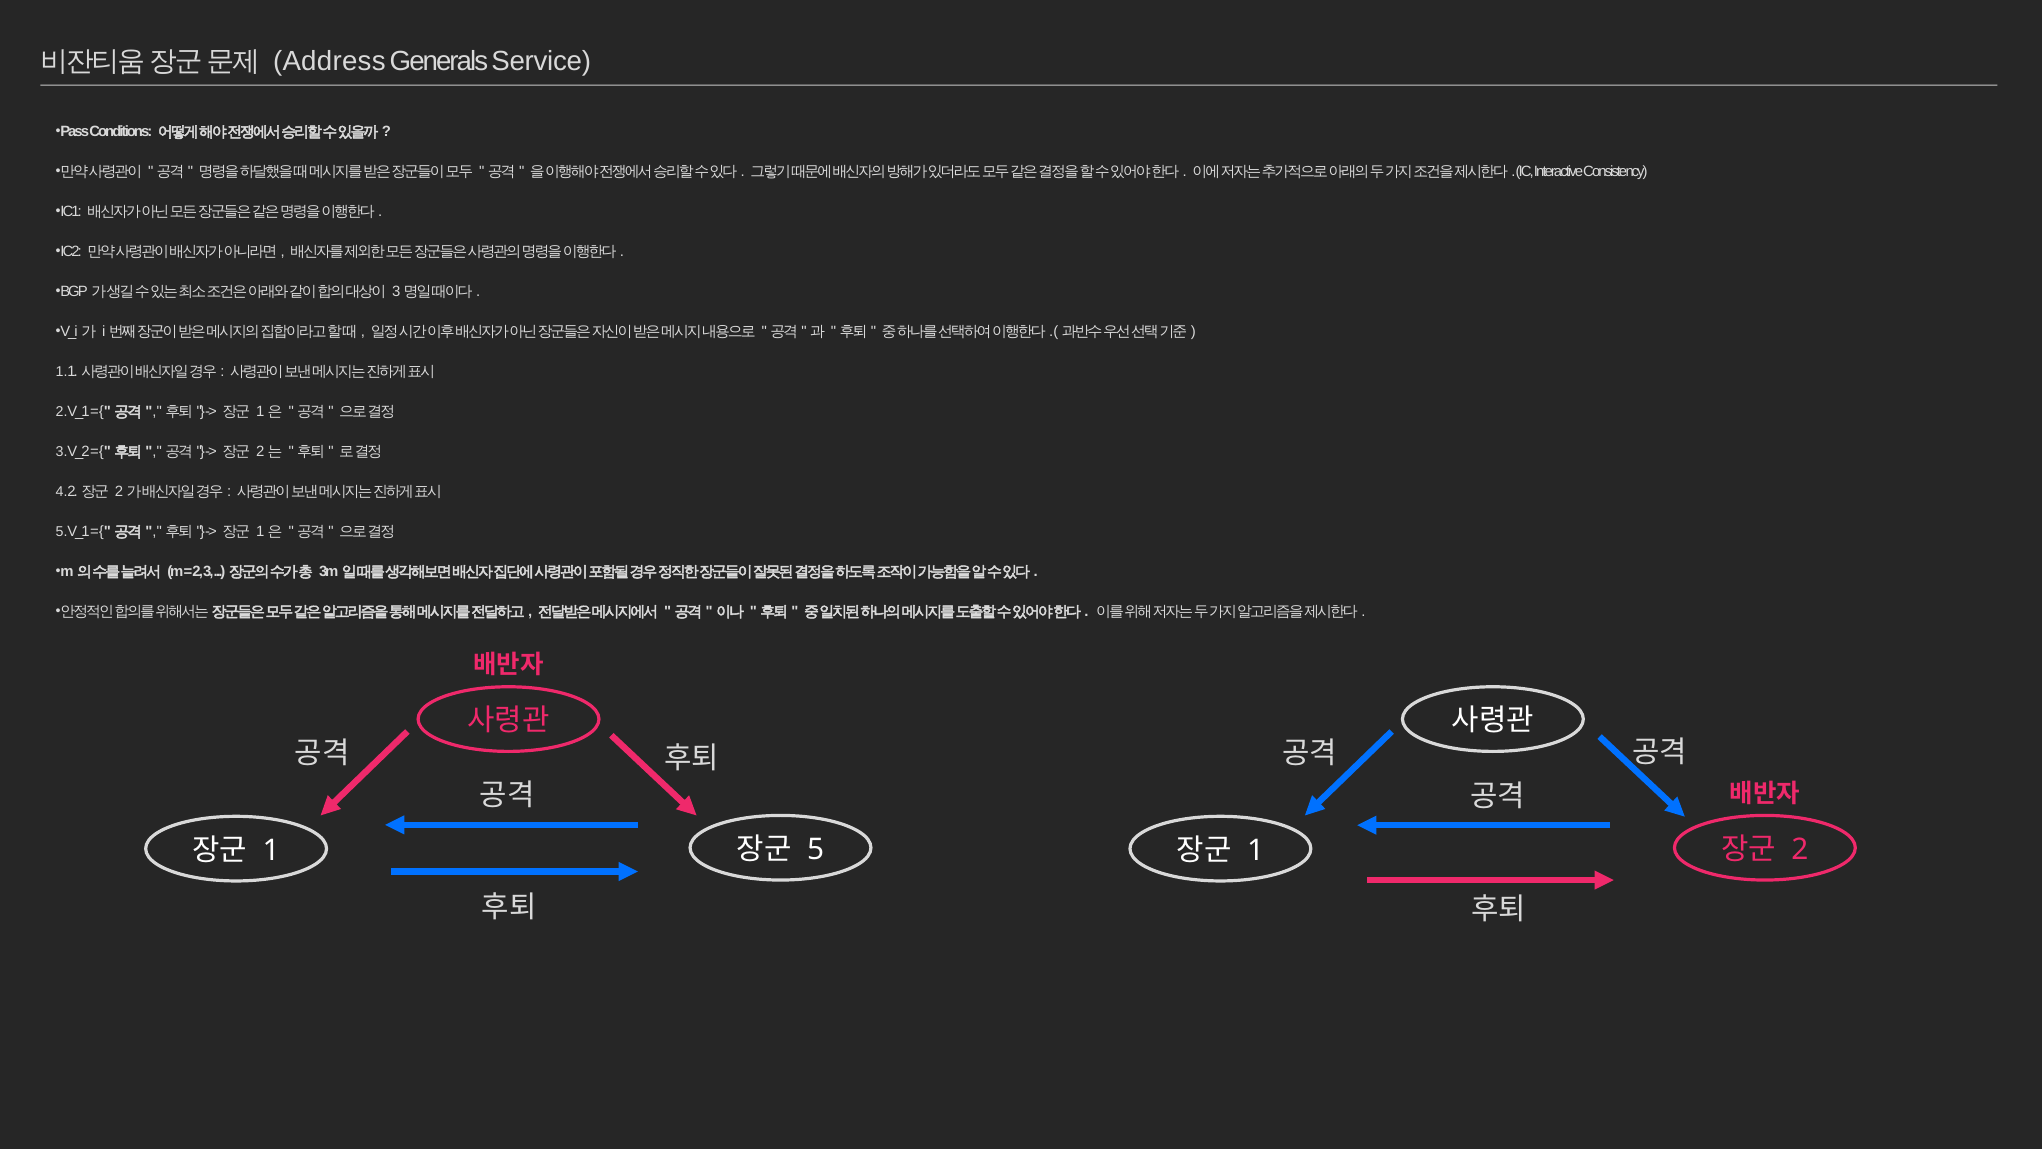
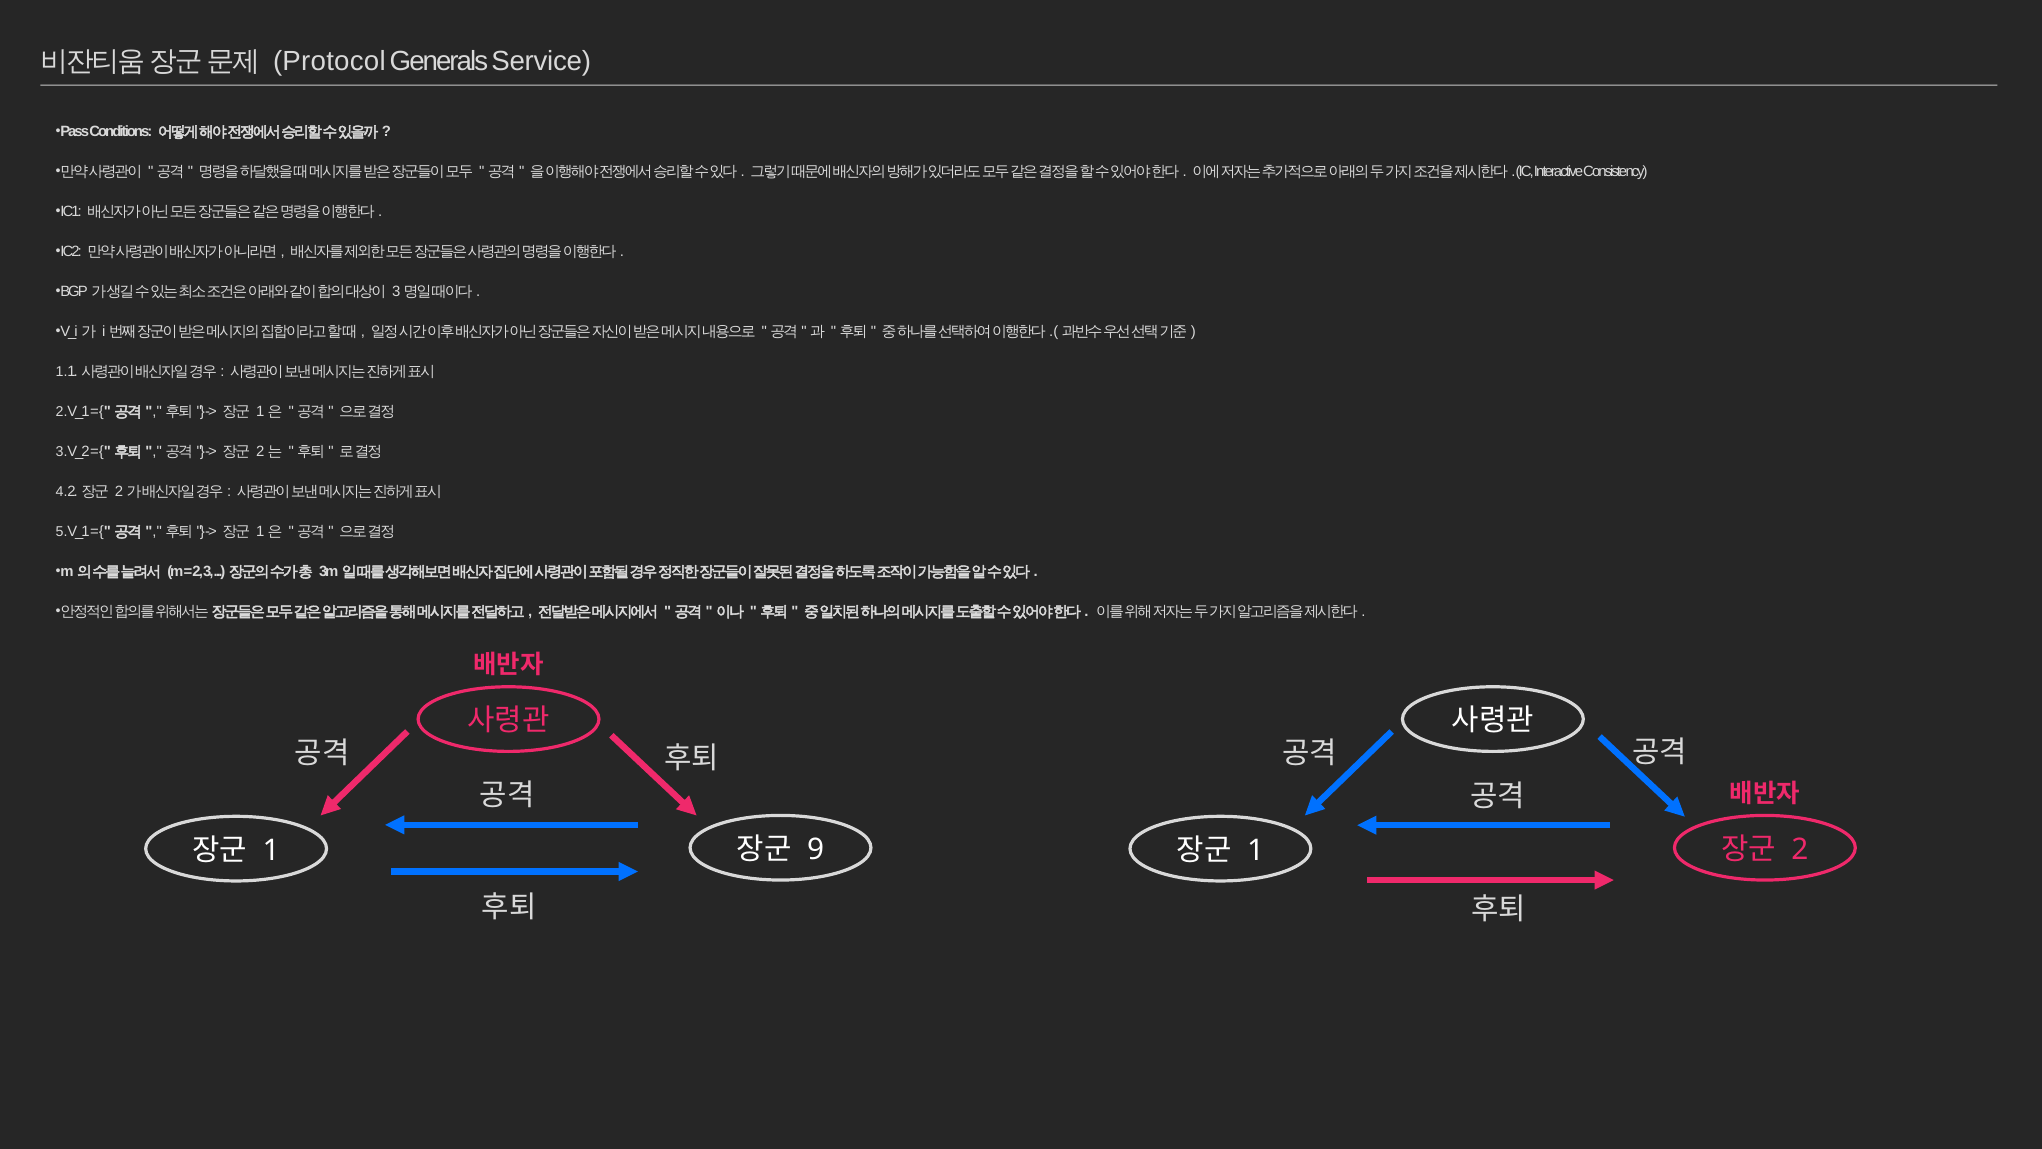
Address: Address -> Protocol
5: 5 -> 9
